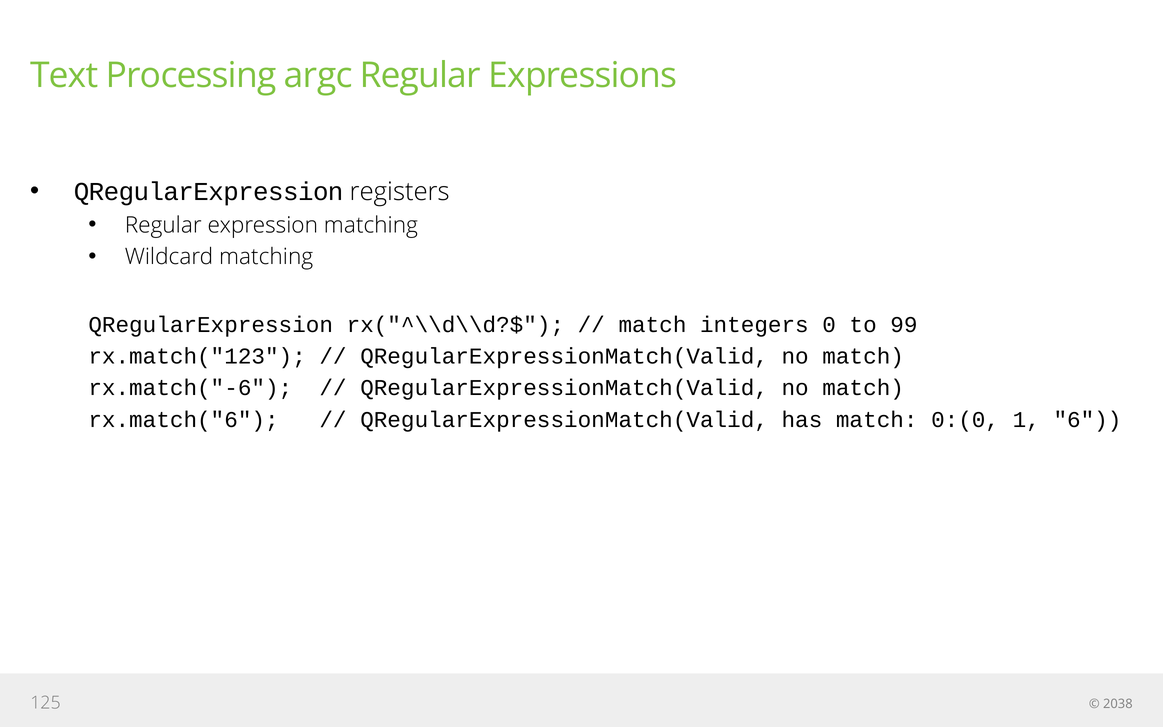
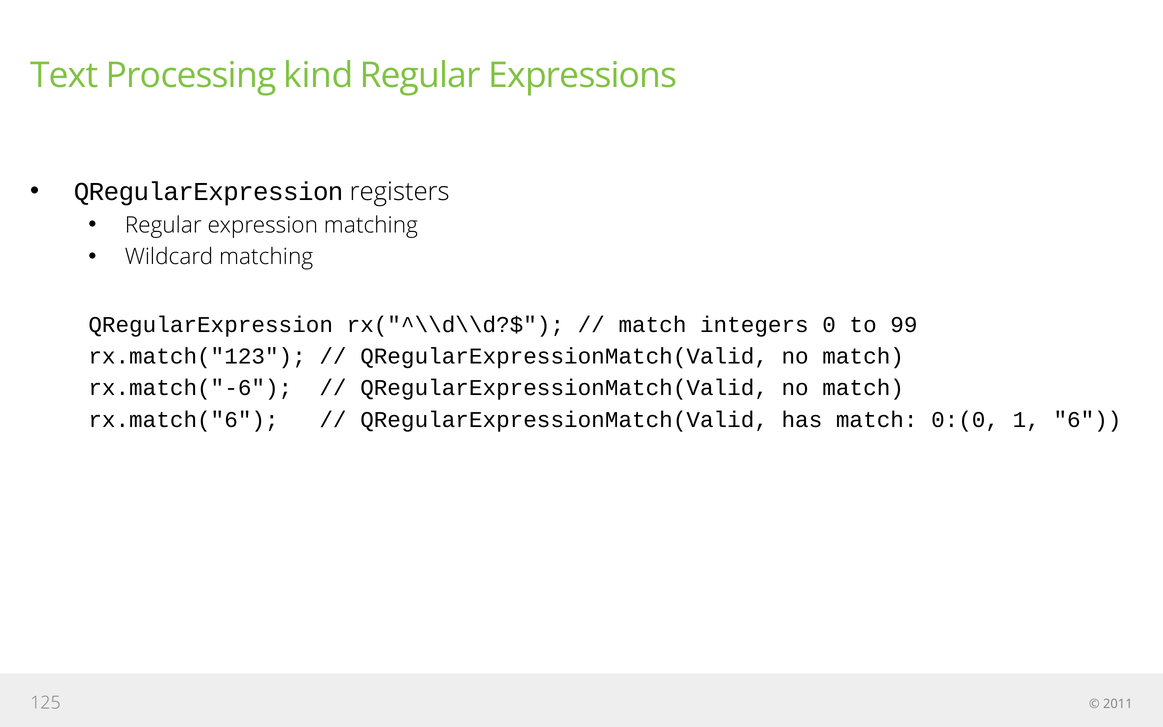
argc: argc -> kind
2038: 2038 -> 2011
